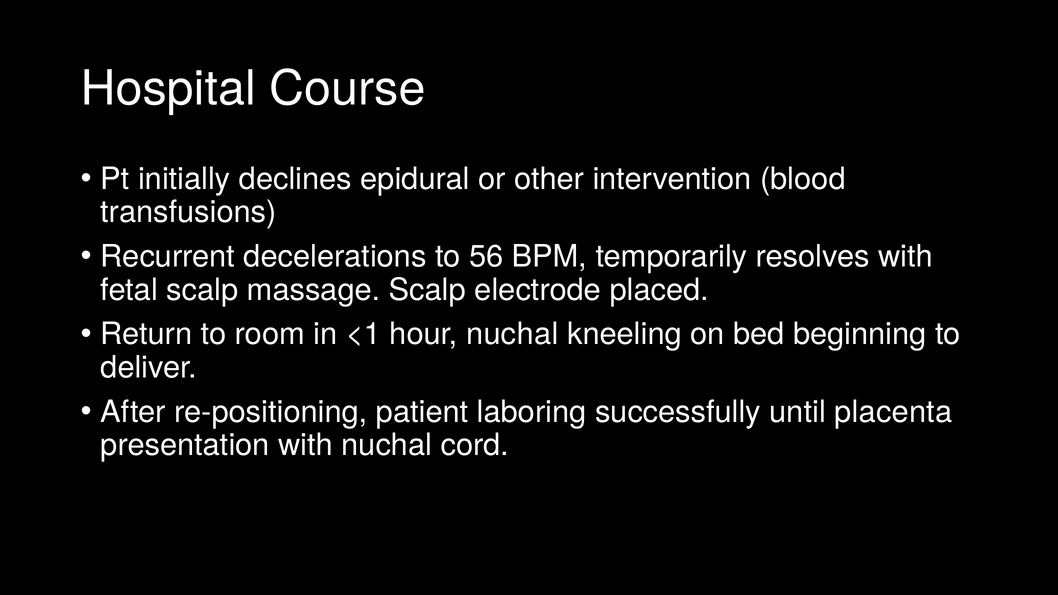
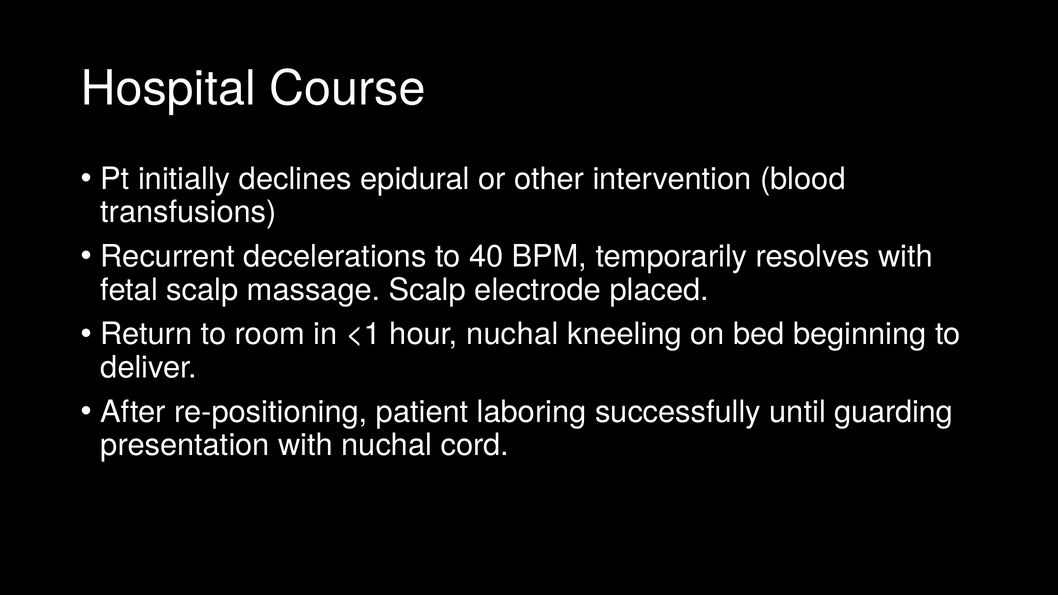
56: 56 -> 40
placenta: placenta -> guarding
